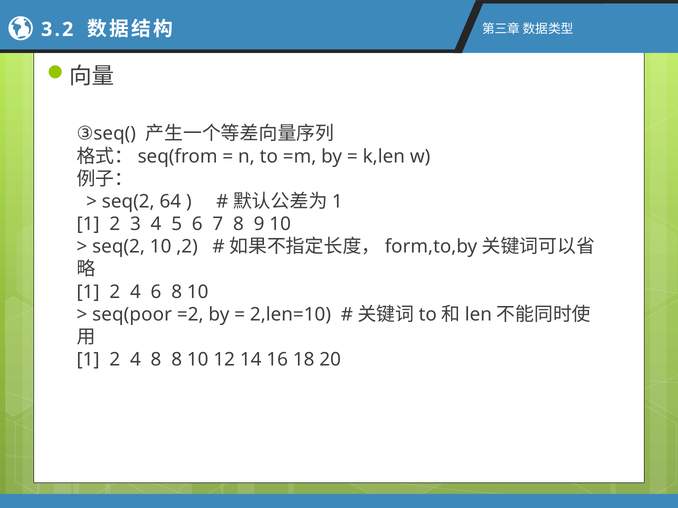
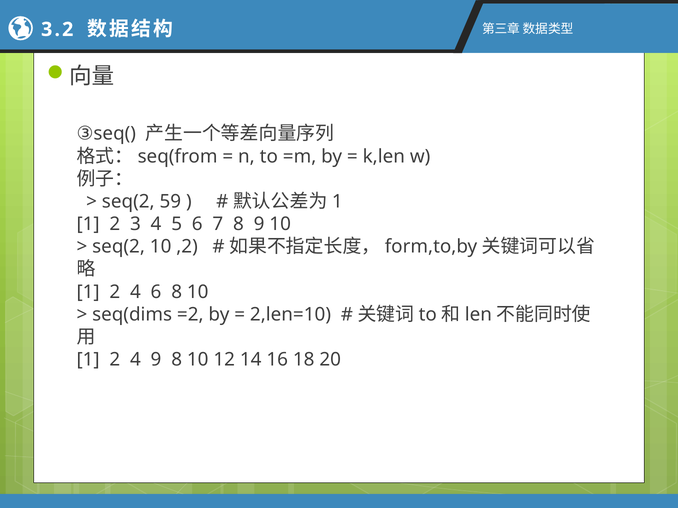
64: 64 -> 59
seq(poor: seq(poor -> seq(dims
4 8: 8 -> 9
